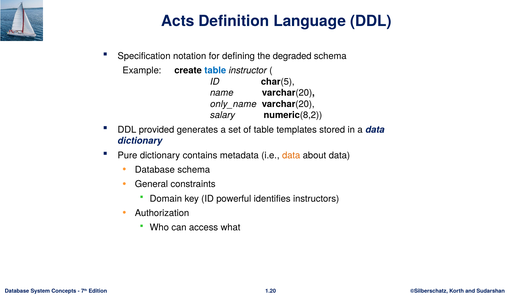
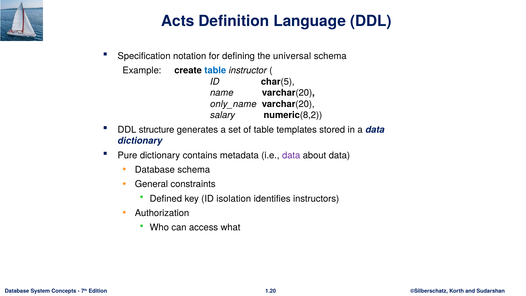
degraded: degraded -> universal
provided: provided -> structure
data at (291, 155) colour: orange -> purple
Domain: Domain -> Defined
powerful: powerful -> isolation
